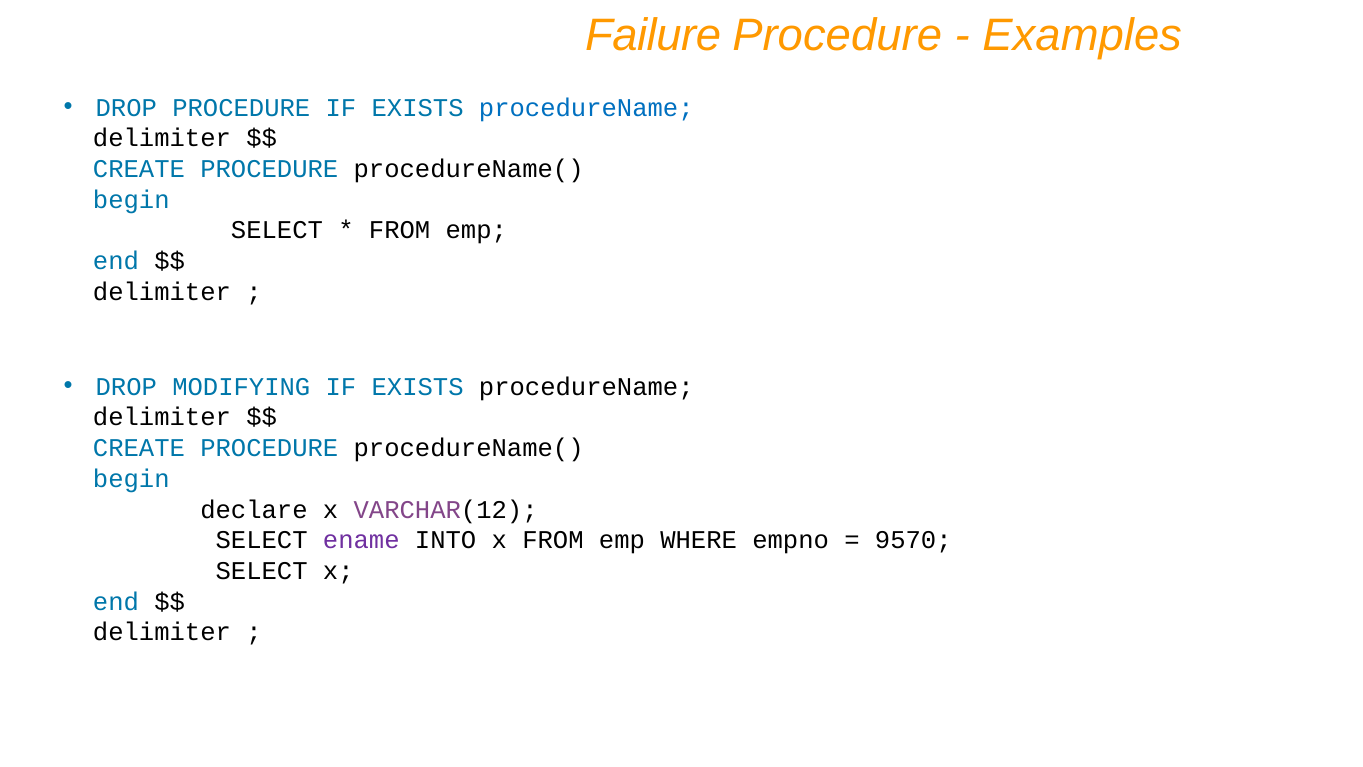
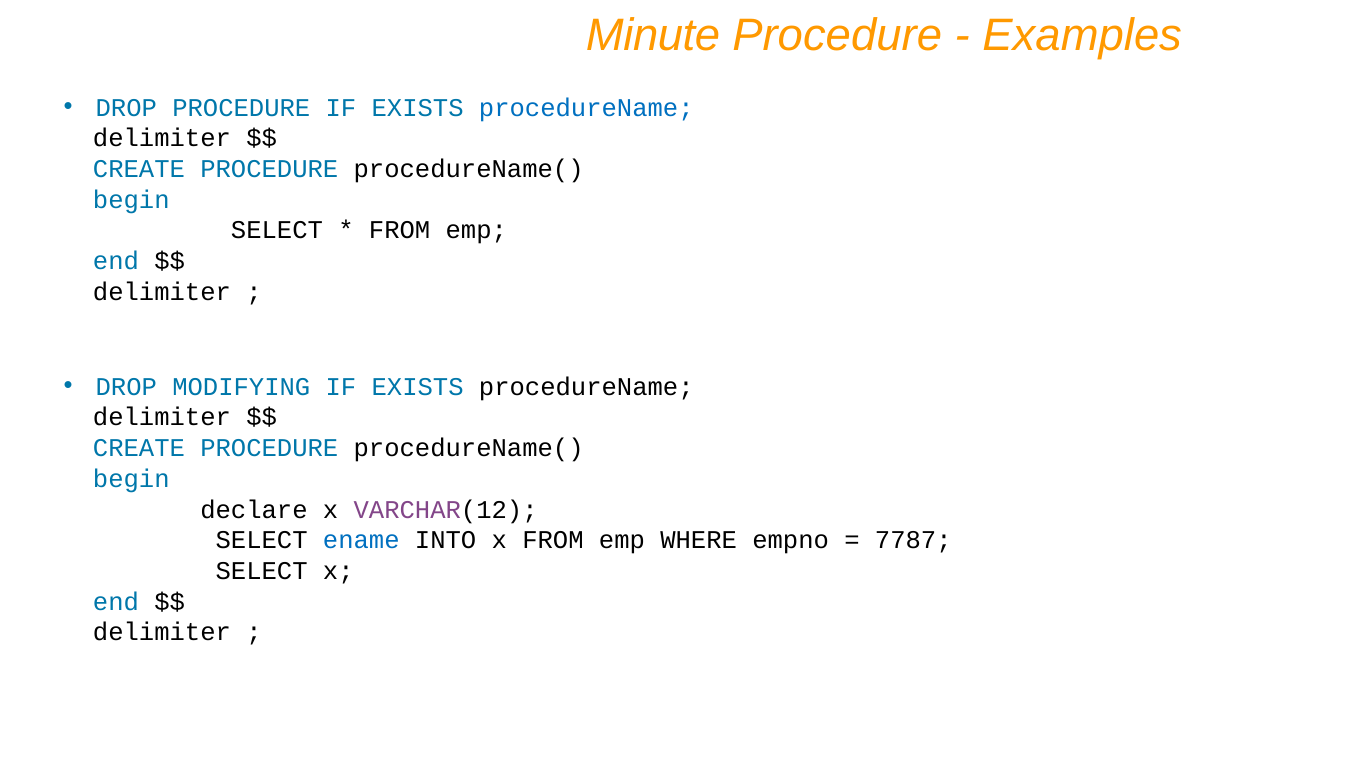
Failure: Failure -> Minute
ename colour: purple -> blue
9570: 9570 -> 7787
